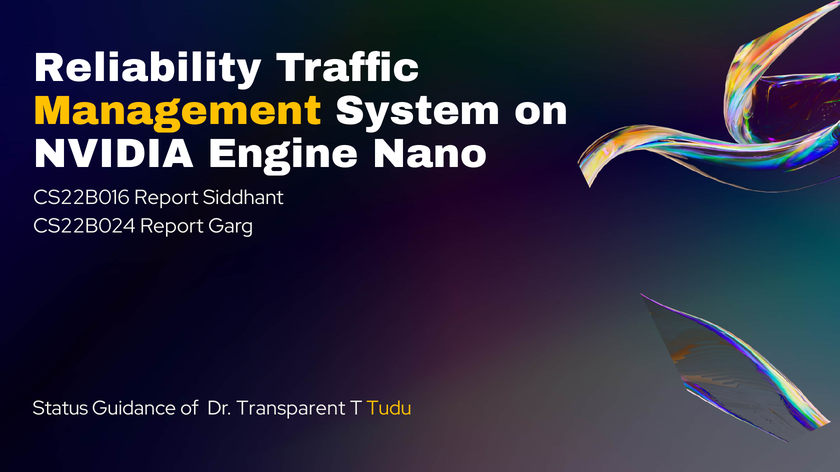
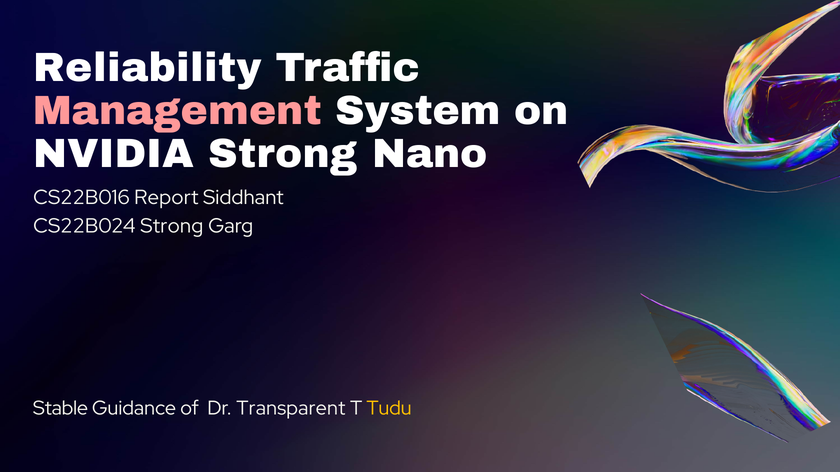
Management colour: yellow -> pink
NVIDIA Engine: Engine -> Strong
CS22B024 Report: Report -> Strong
Status: Status -> Stable
